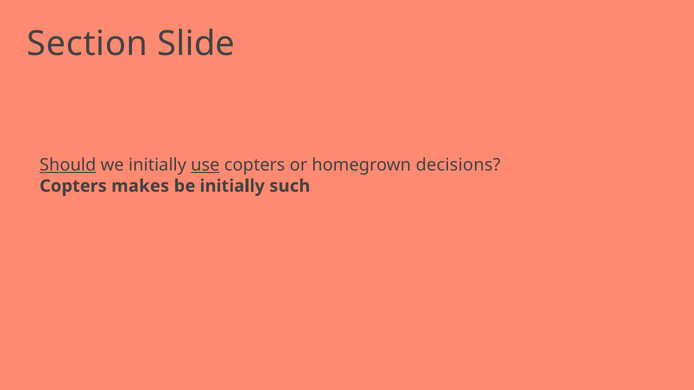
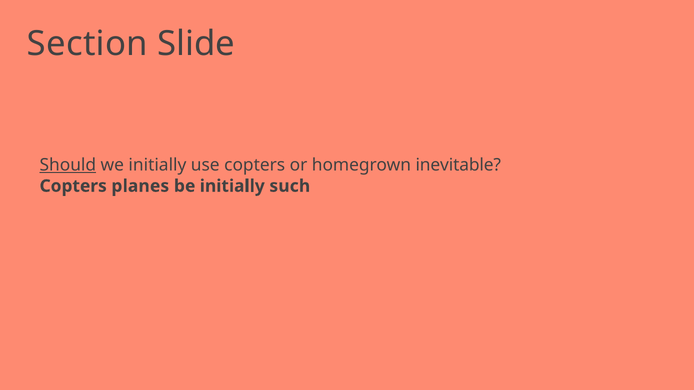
use underline: present -> none
decisions: decisions -> inevitable
makes: makes -> planes
